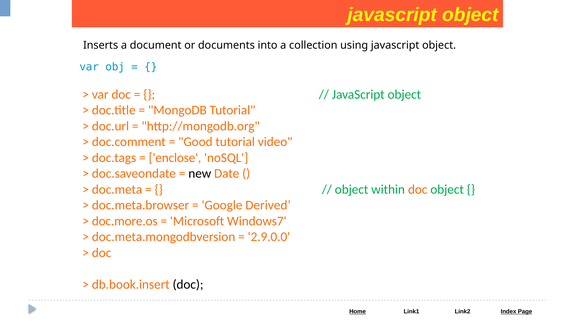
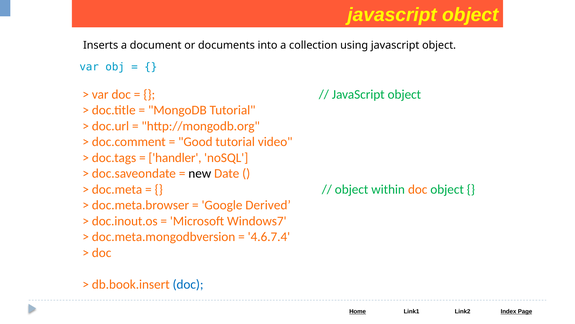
enclose: enclose -> handler
doc.more.os: doc.more.os -> doc.inout.os
2.9.0.0: 2.9.0.0 -> 4.6.7.4
doc at (188, 284) colour: black -> blue
